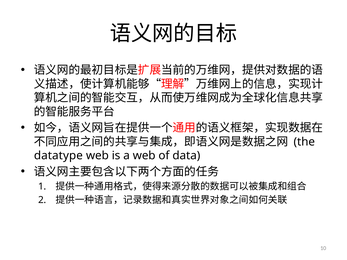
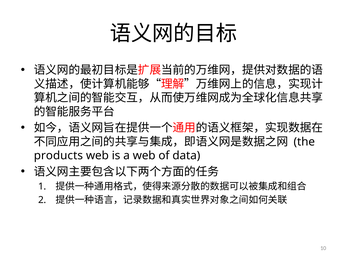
datatype: datatype -> products
